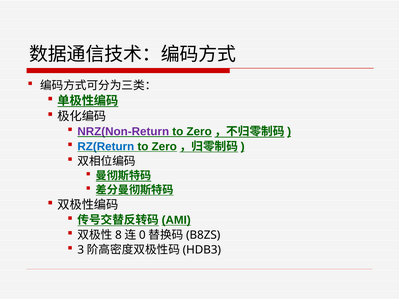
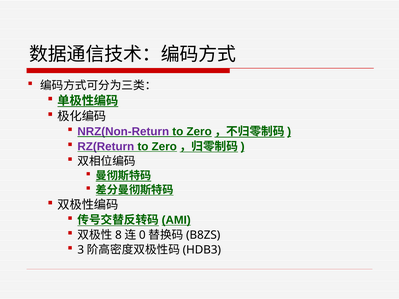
RZ(Return colour: blue -> purple
